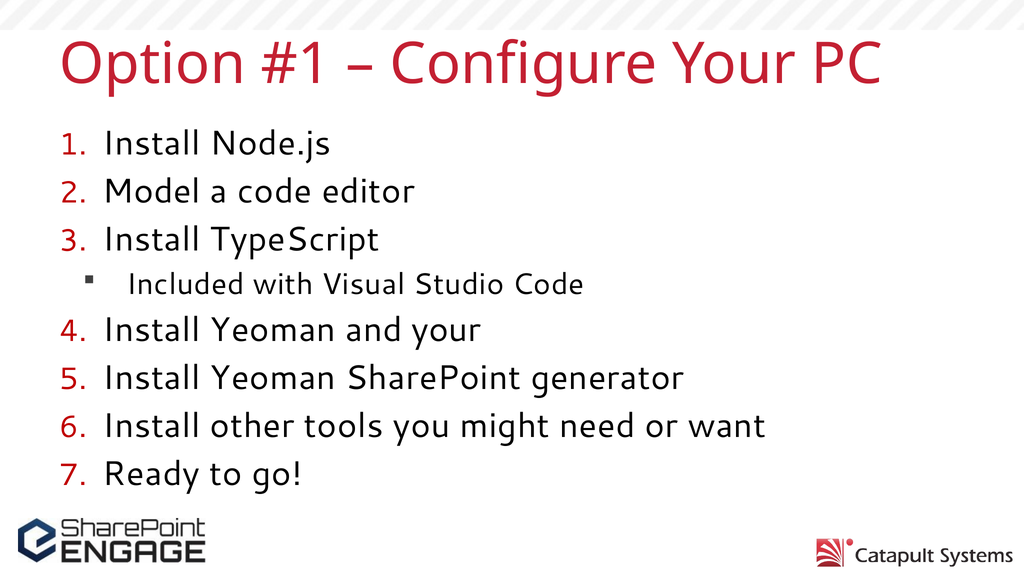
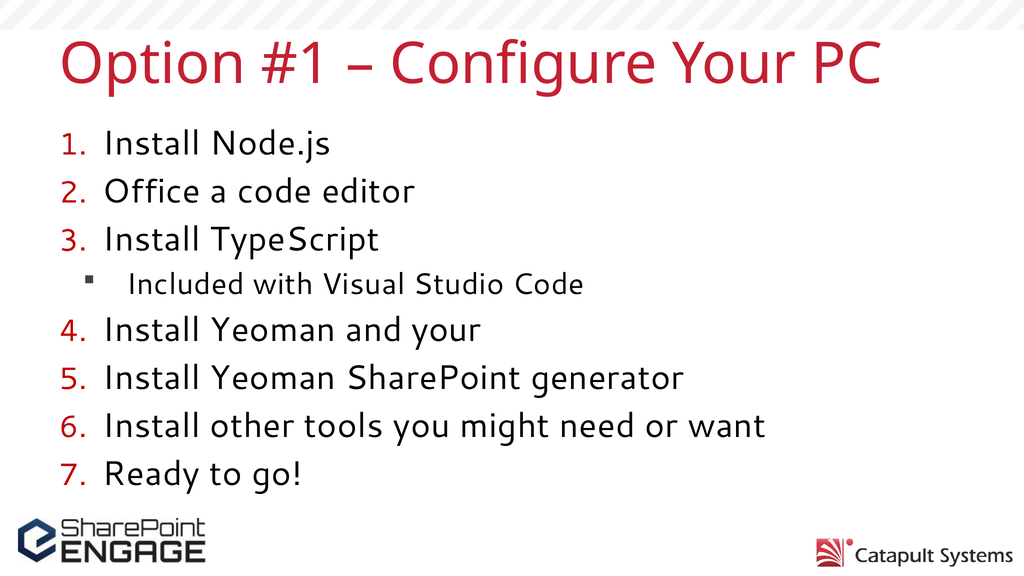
Model: Model -> Office
